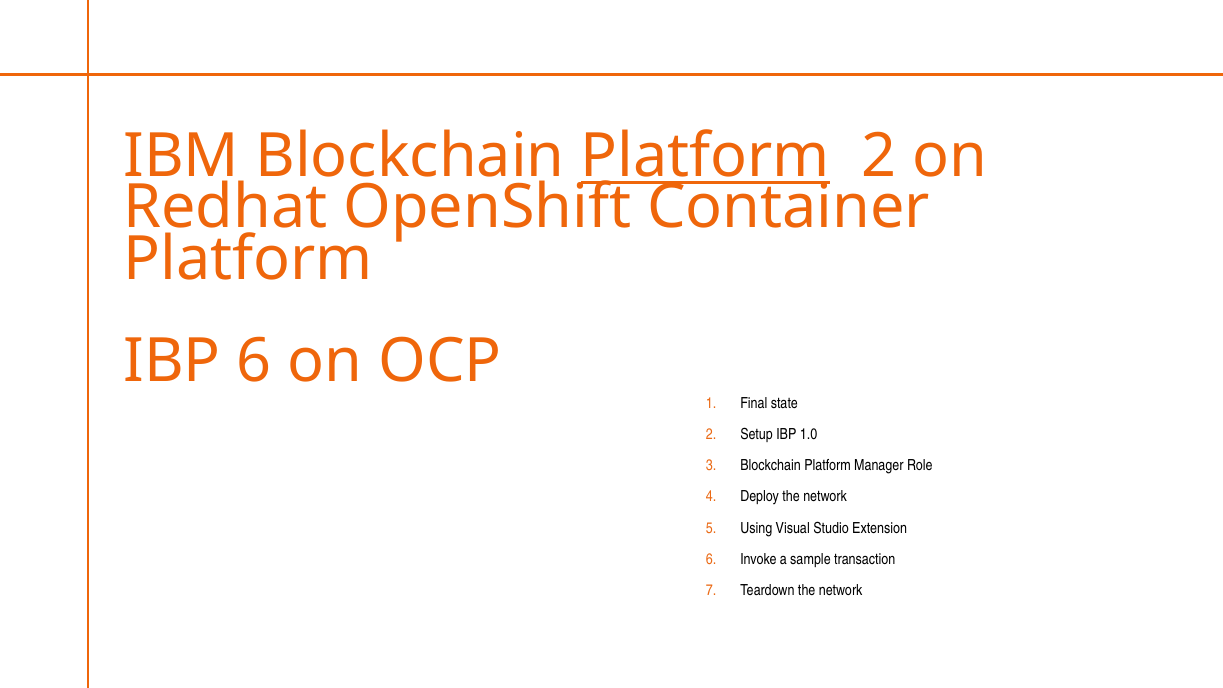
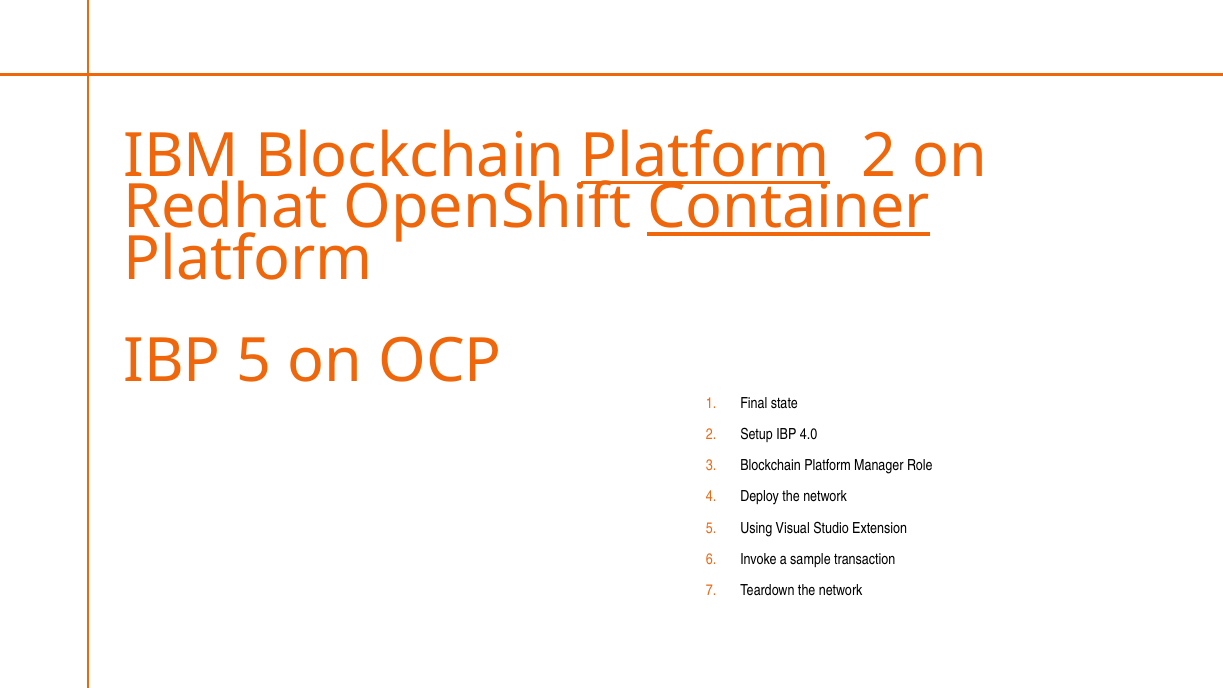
Container underline: none -> present
IBP 6: 6 -> 5
1.0: 1.0 -> 4.0
